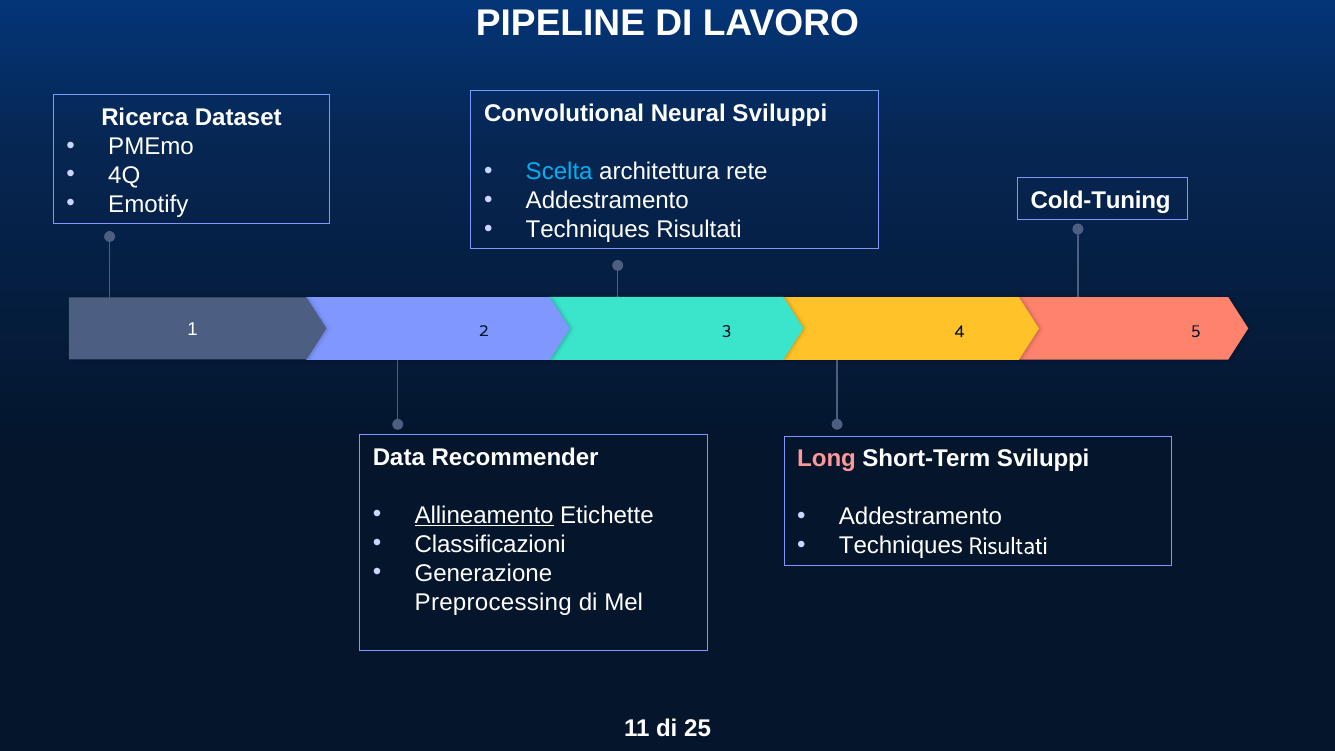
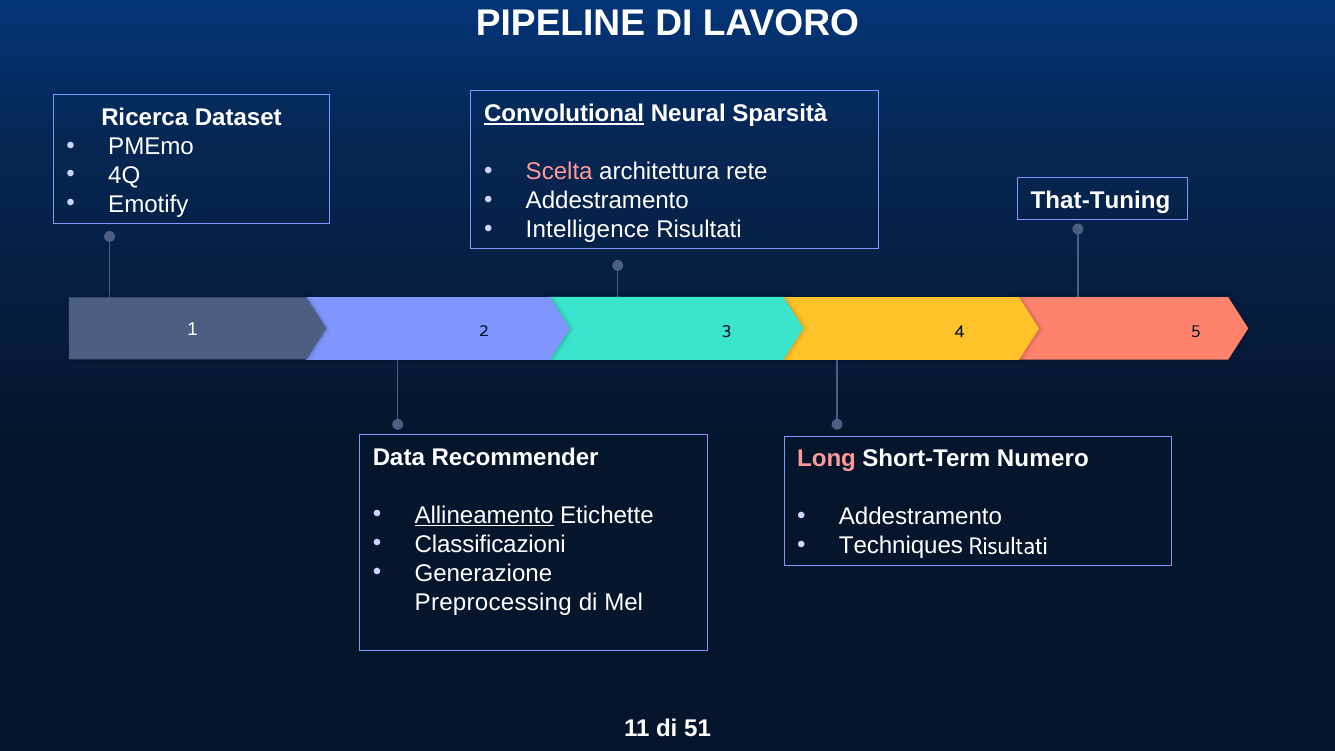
Convolutional underline: none -> present
Neural Sviluppi: Sviluppi -> Sparsità
Scelta colour: light blue -> pink
Cold-Tuning: Cold-Tuning -> That-Tuning
Techniques at (588, 230): Techniques -> Intelligence
Short-Term Sviluppi: Sviluppi -> Numero
25: 25 -> 51
